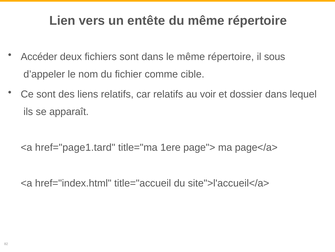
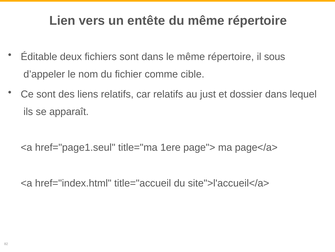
Accéder: Accéder -> Éditable
voir: voir -> just
href="page1.tard: href="page1.tard -> href="page1.seul
